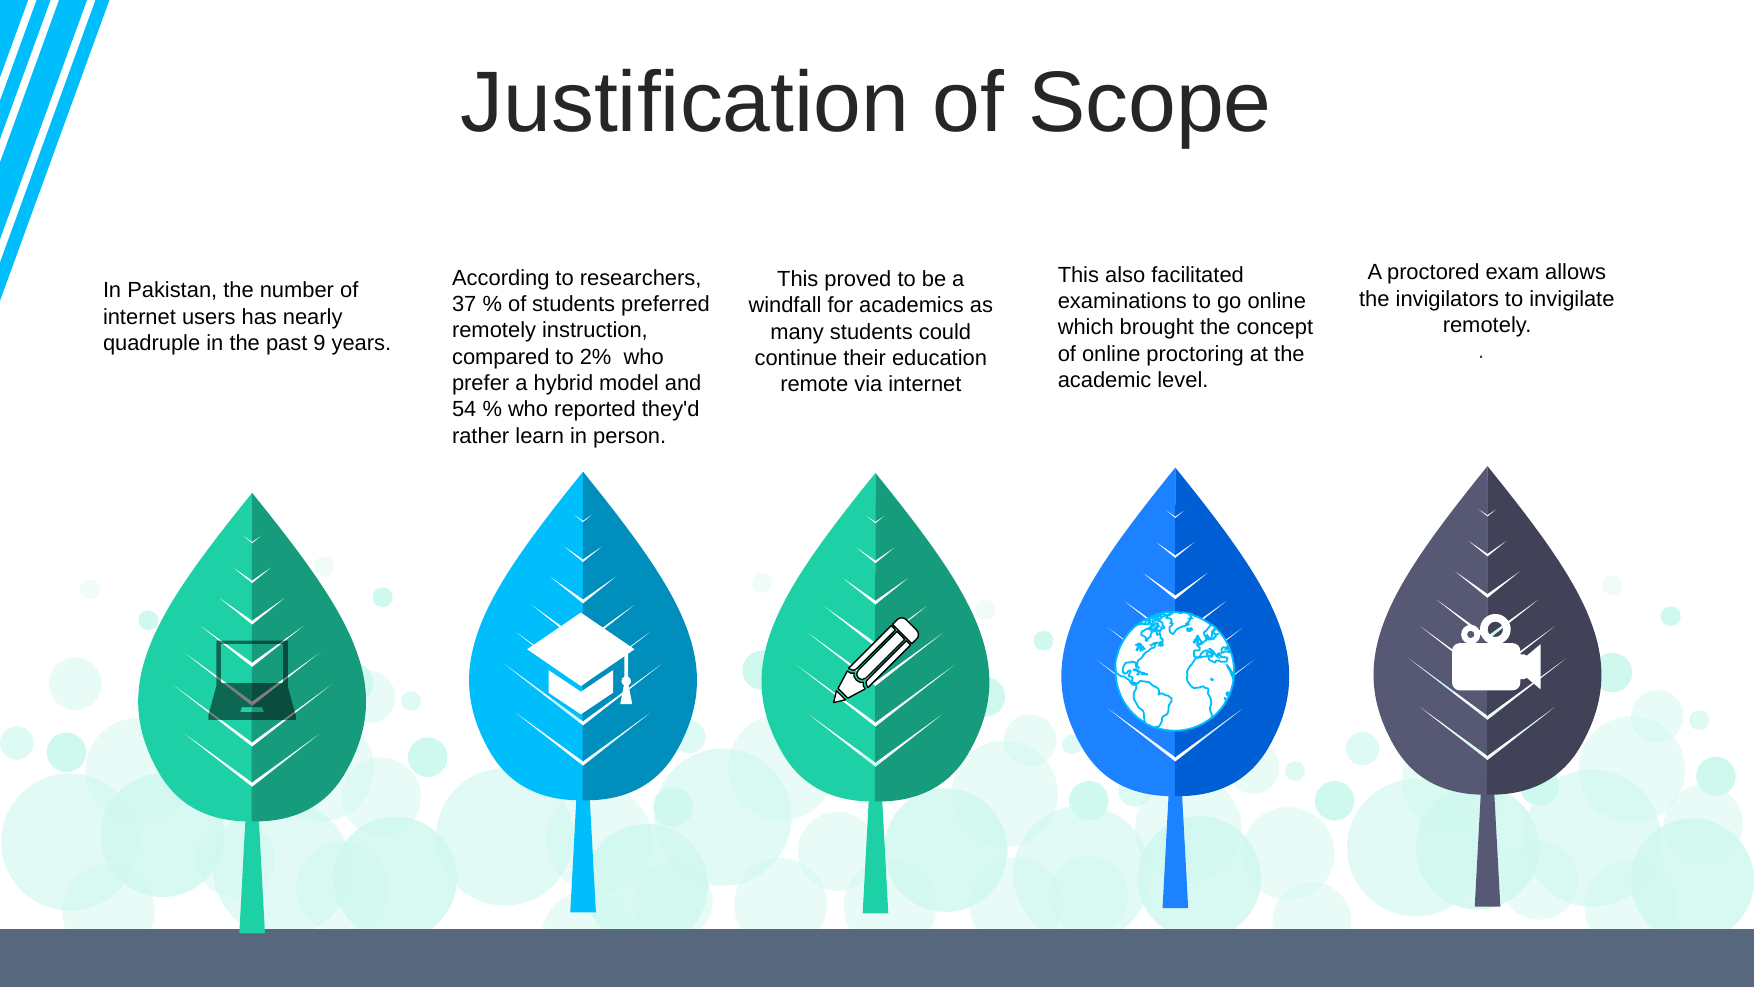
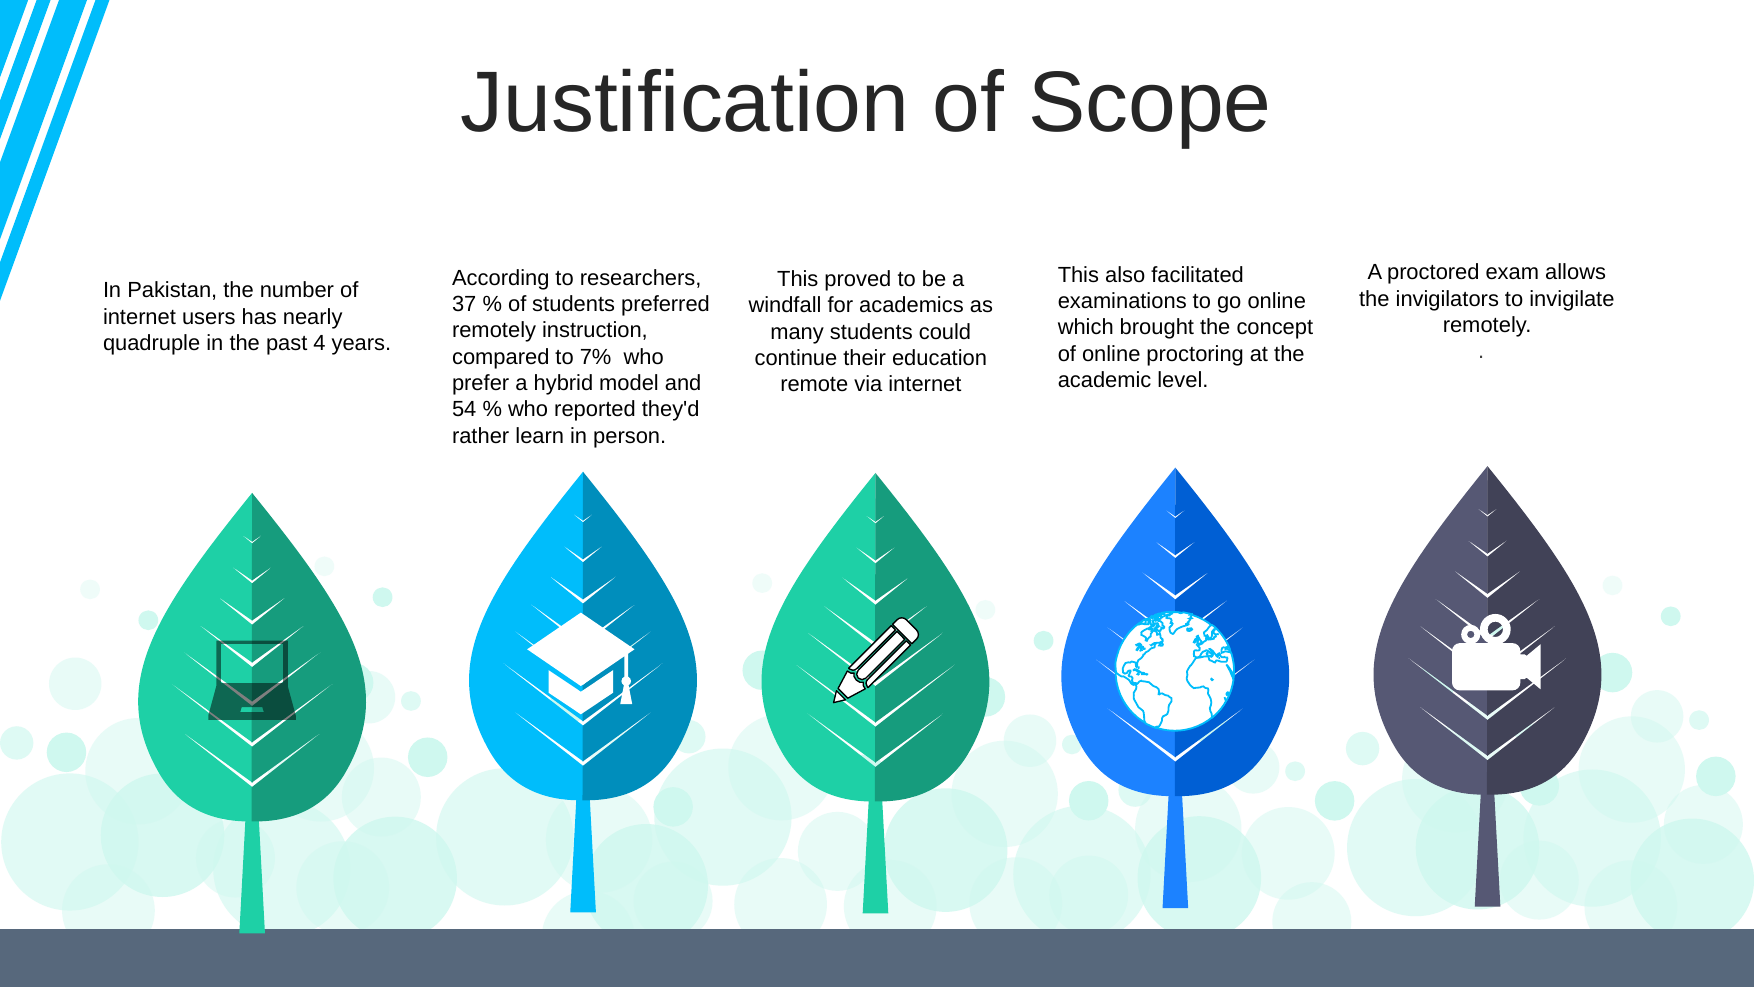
9: 9 -> 4
2%: 2% -> 7%
